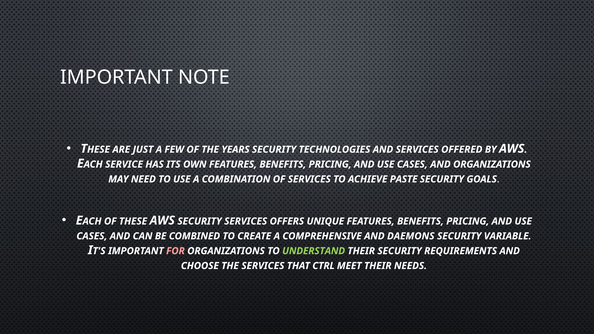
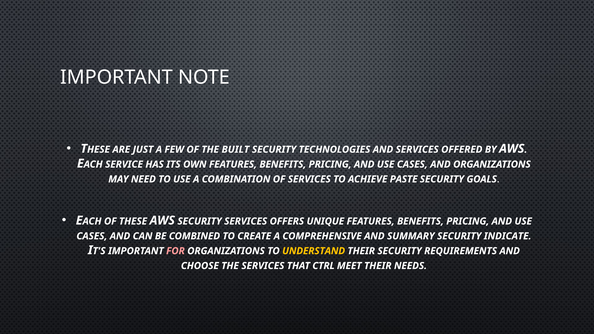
YEARS: YEARS -> BUILT
DAEMONS: DAEMONS -> SUMMARY
VARIABLE: VARIABLE -> INDICATE
UNDERSTAND colour: light green -> yellow
